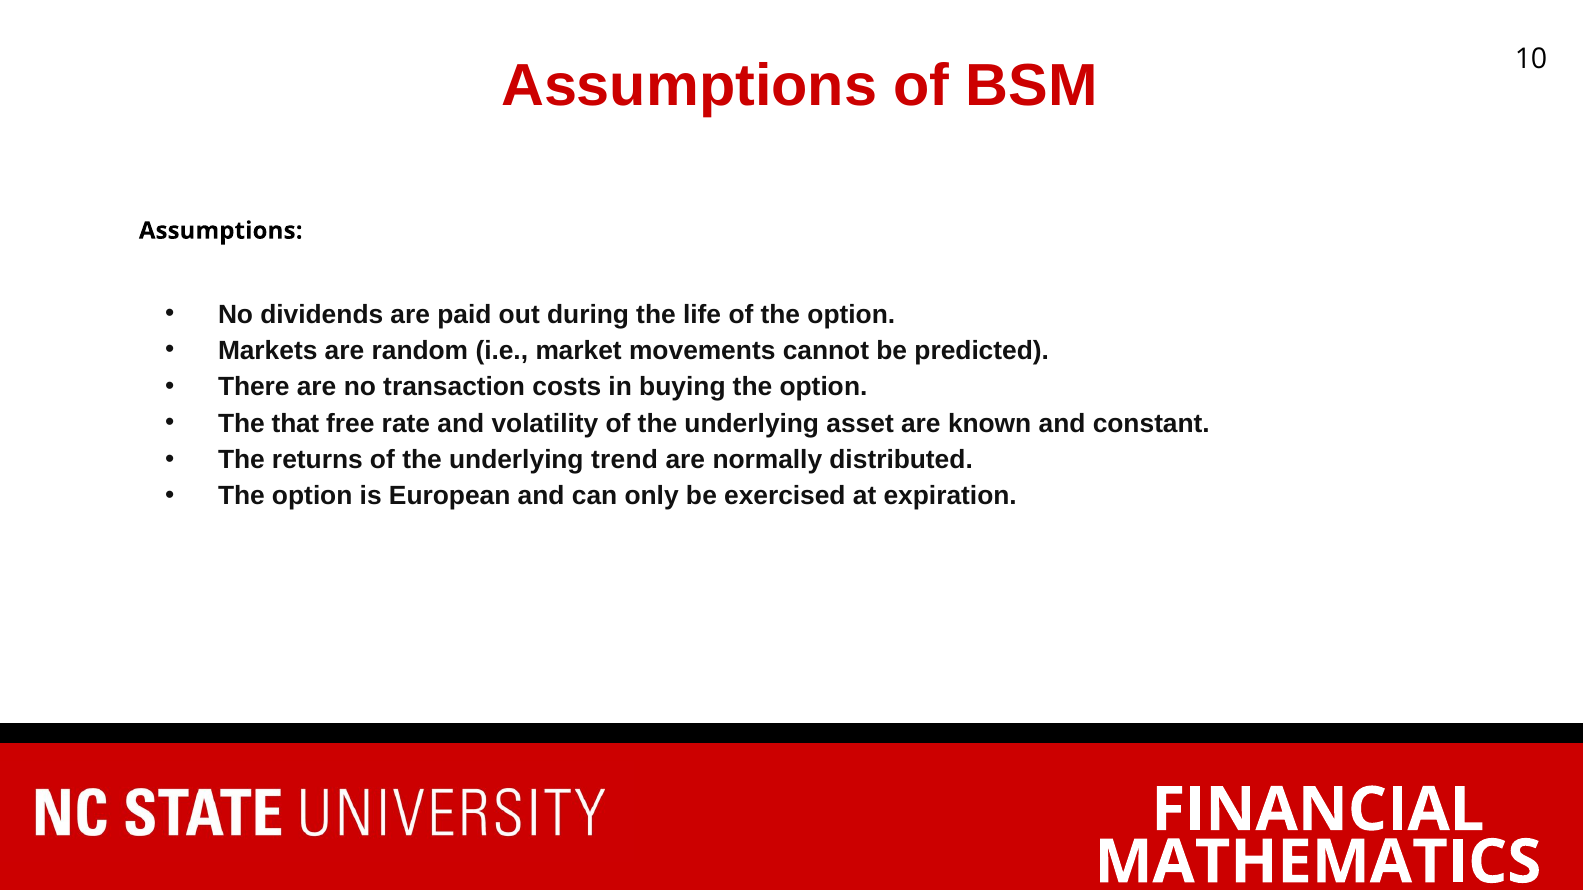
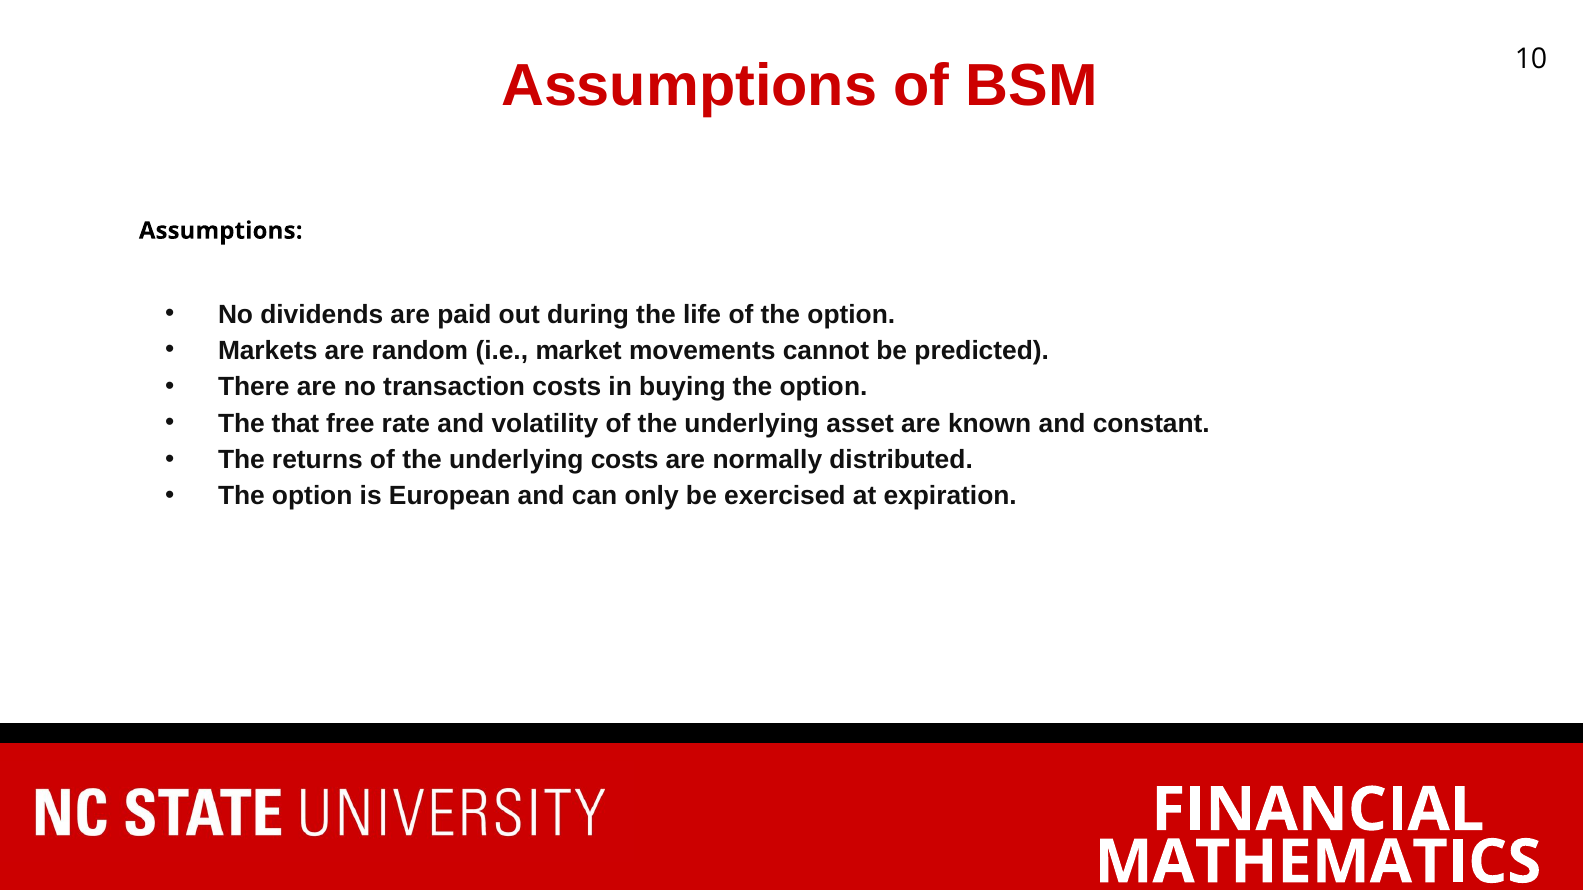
underlying trend: trend -> costs
